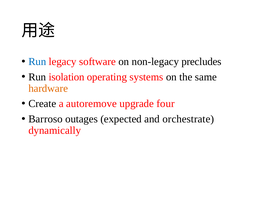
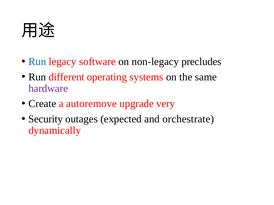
isolation: isolation -> different
hardware colour: orange -> purple
four: four -> very
Barroso: Barroso -> Security
